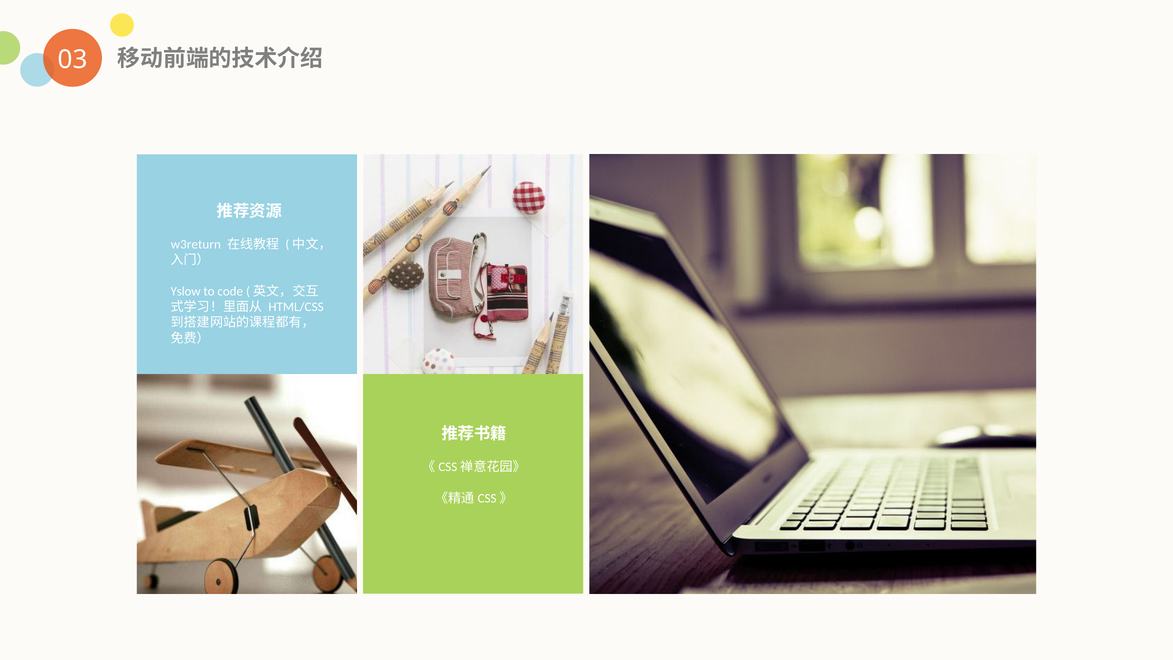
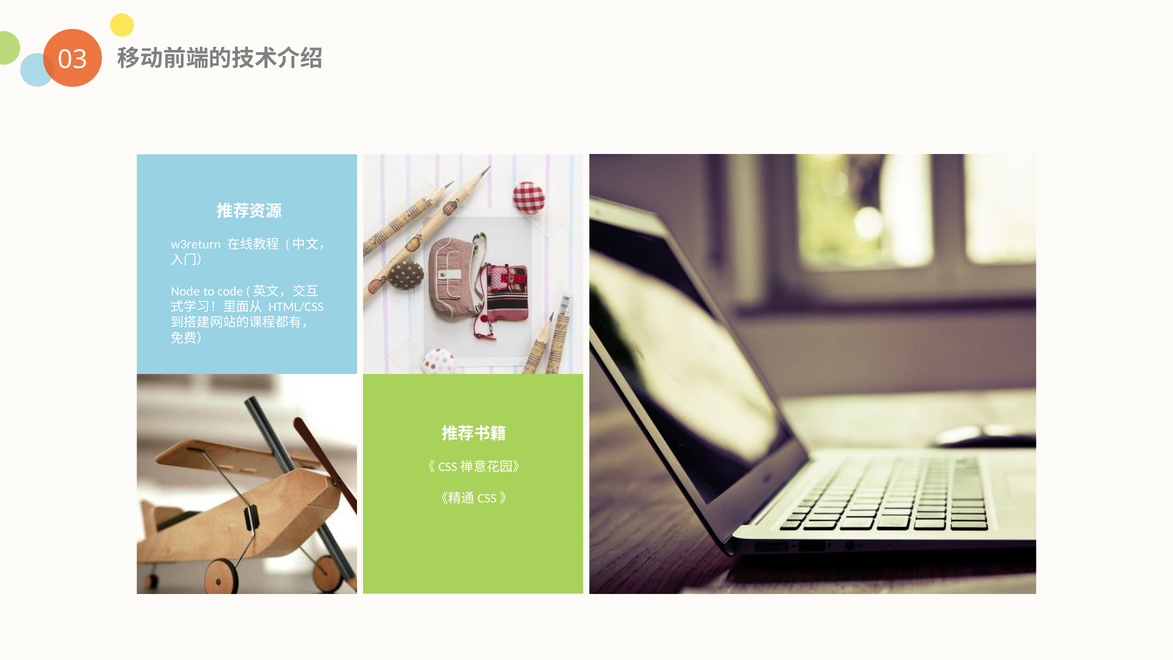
Yslow: Yslow -> Node
